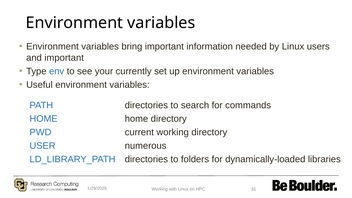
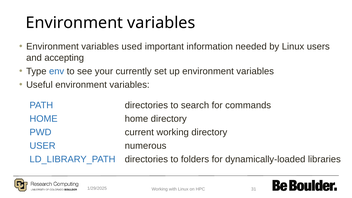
bring: bring -> used
and important: important -> accepting
